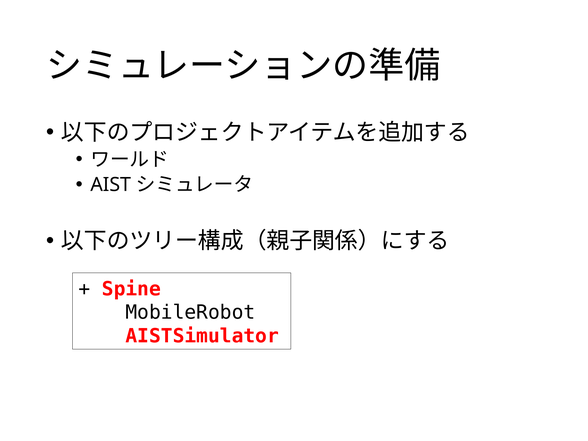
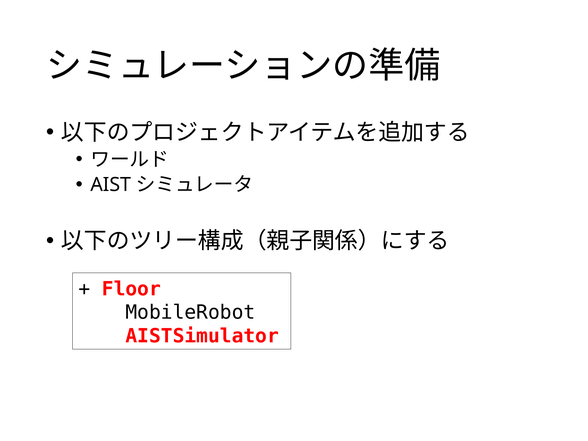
Spine: Spine -> Floor
